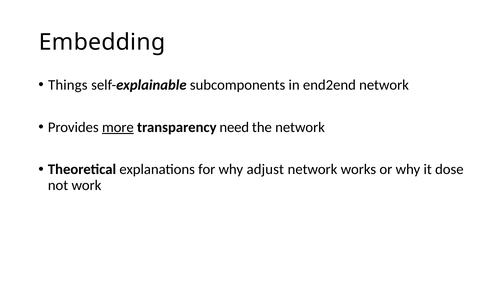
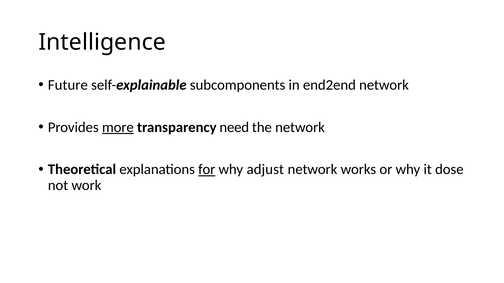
Embedding: Embedding -> Intelligence
Things: Things -> Future
for underline: none -> present
